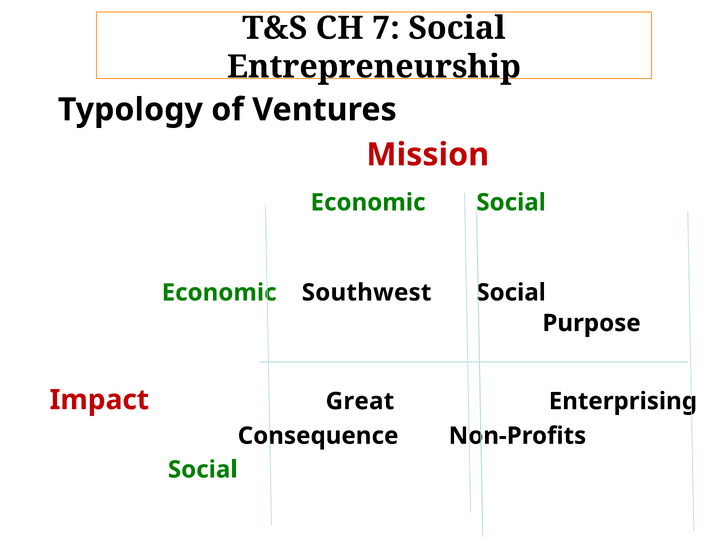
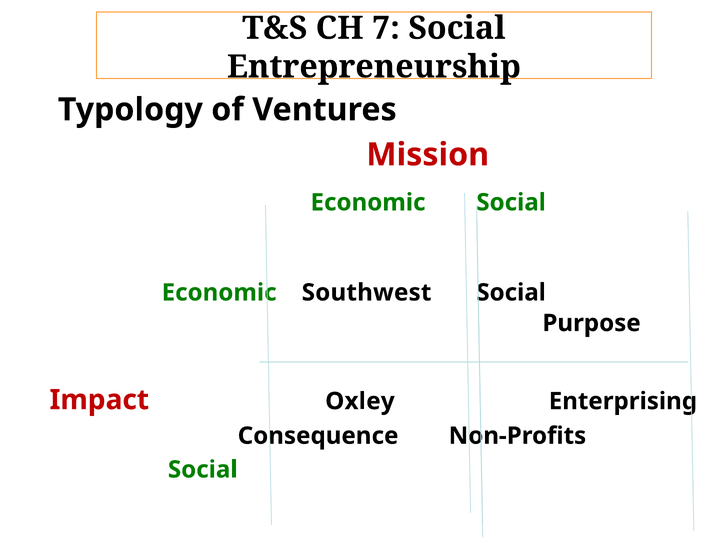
Great: Great -> Oxley
